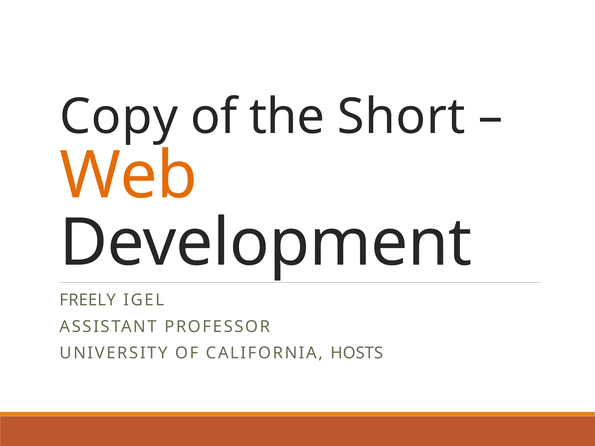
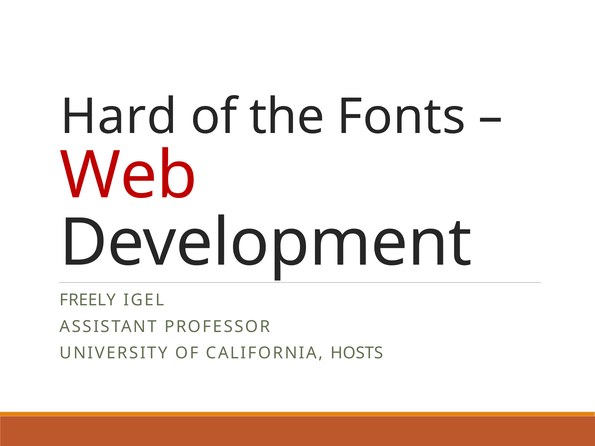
Copy: Copy -> Hard
Short: Short -> Fonts
Web colour: orange -> red
